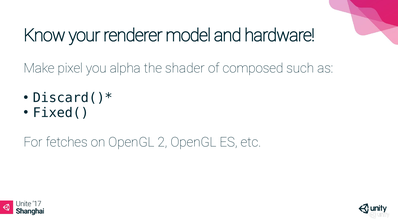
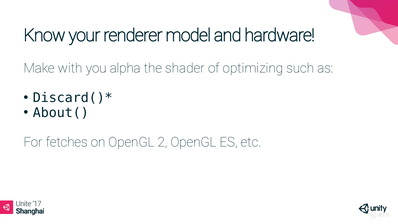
pixel: pixel -> with
composed: composed -> optimizing
Fixed(: Fixed( -> About(
